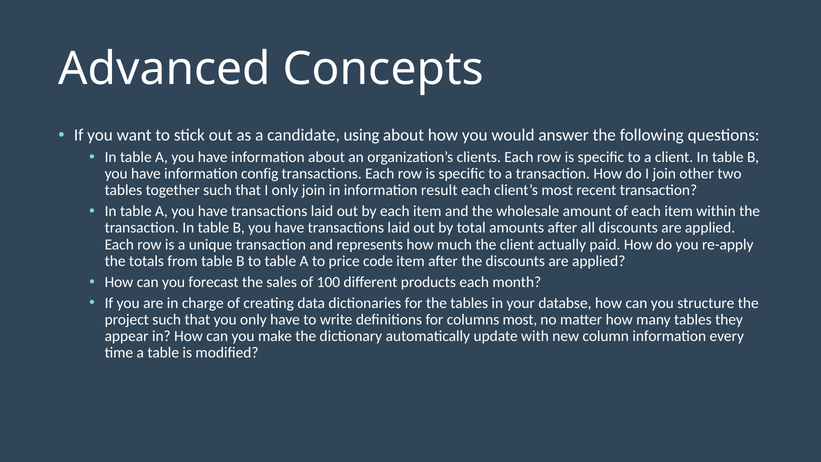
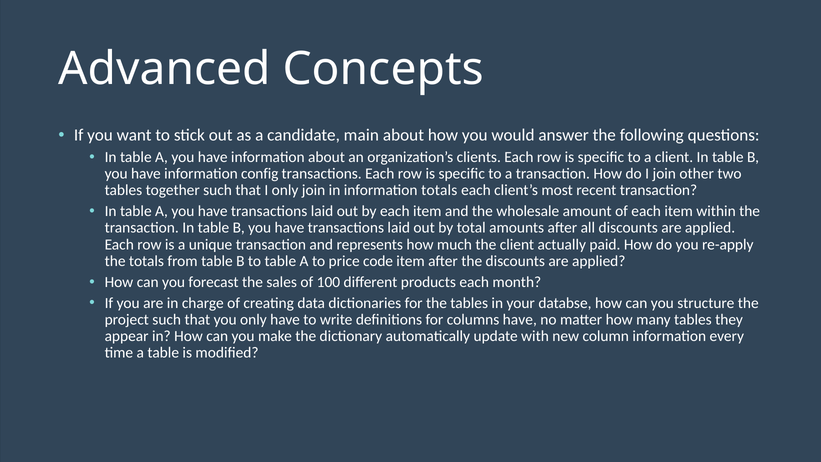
using: using -> main
information result: result -> totals
columns most: most -> have
